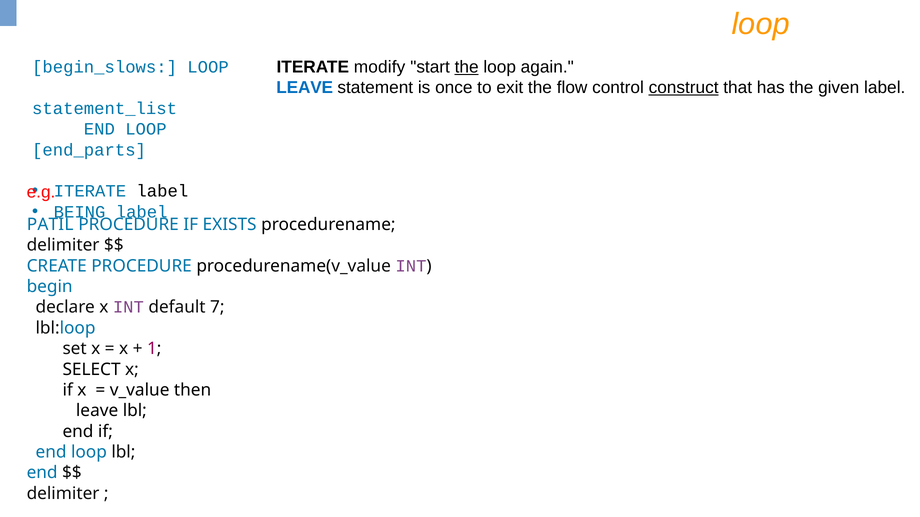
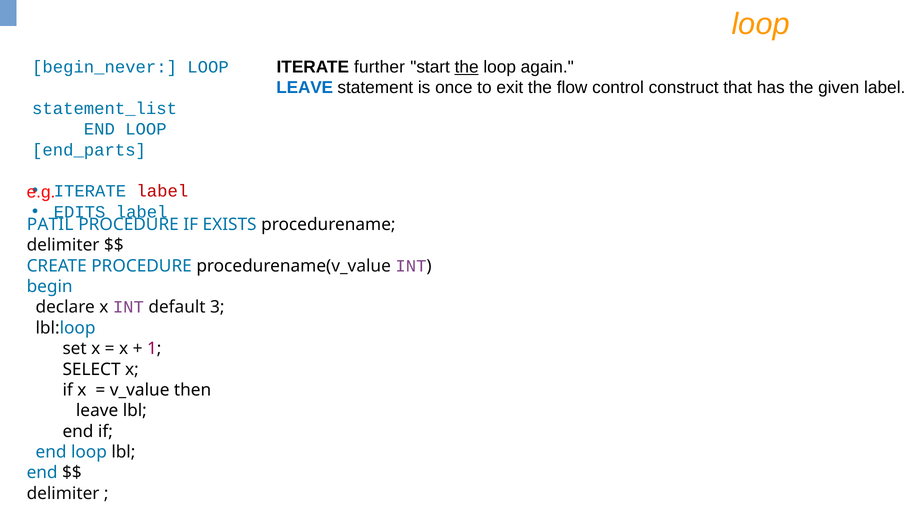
modify: modify -> further
begin_slows: begin_slows -> begin_never
construct underline: present -> none
label at (162, 191) colour: black -> red
BEING: BEING -> EDITS
7: 7 -> 3
